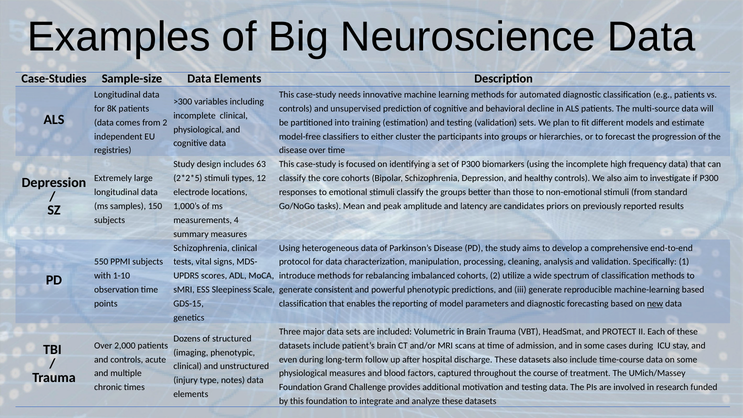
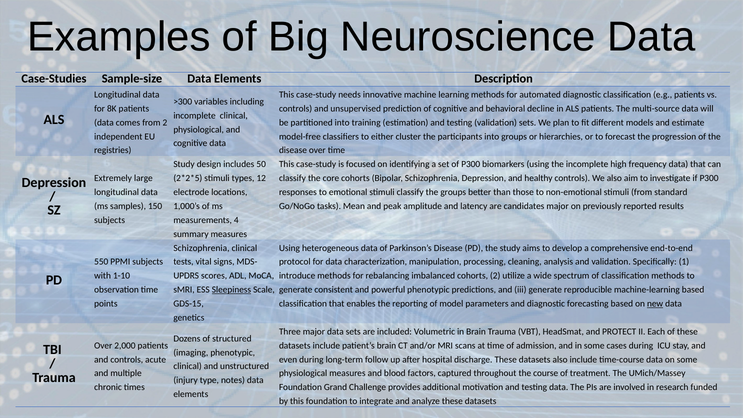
63: 63 -> 50
candidates priors: priors -> major
Sleepiness underline: none -> present
